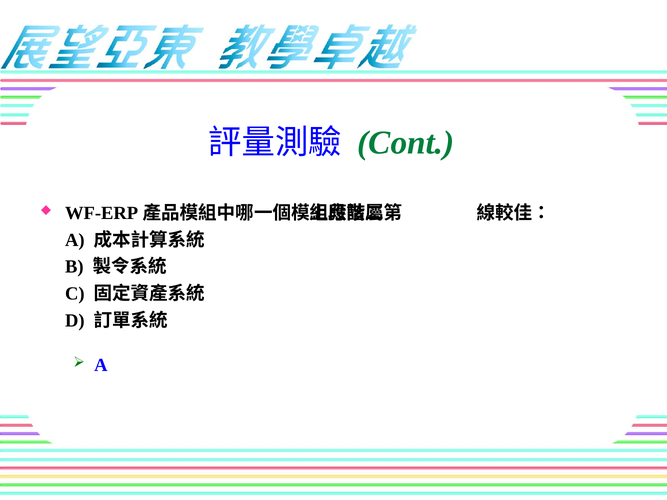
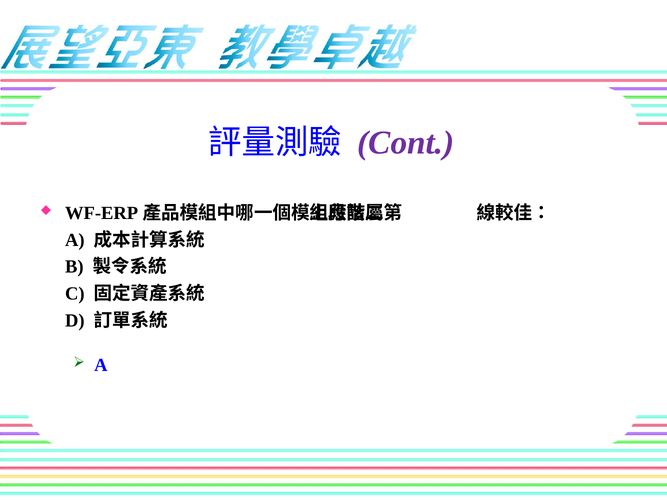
Cont colour: green -> purple
